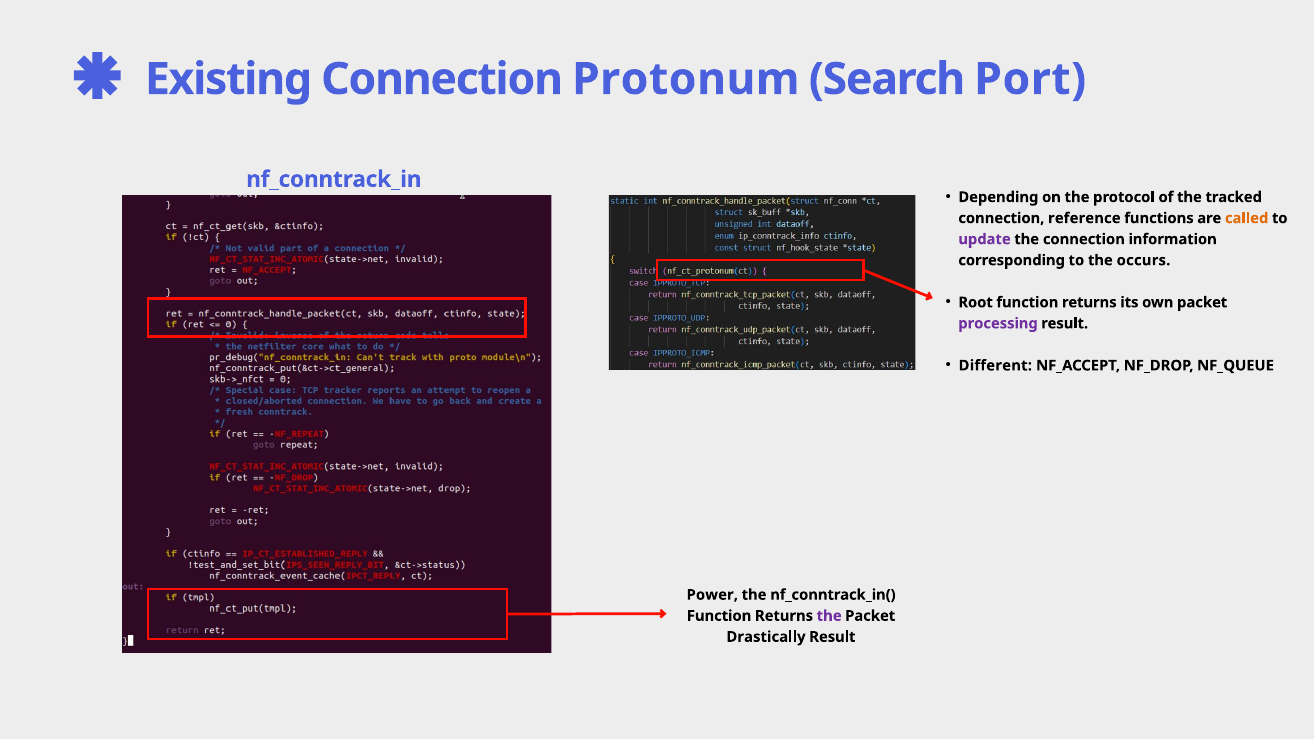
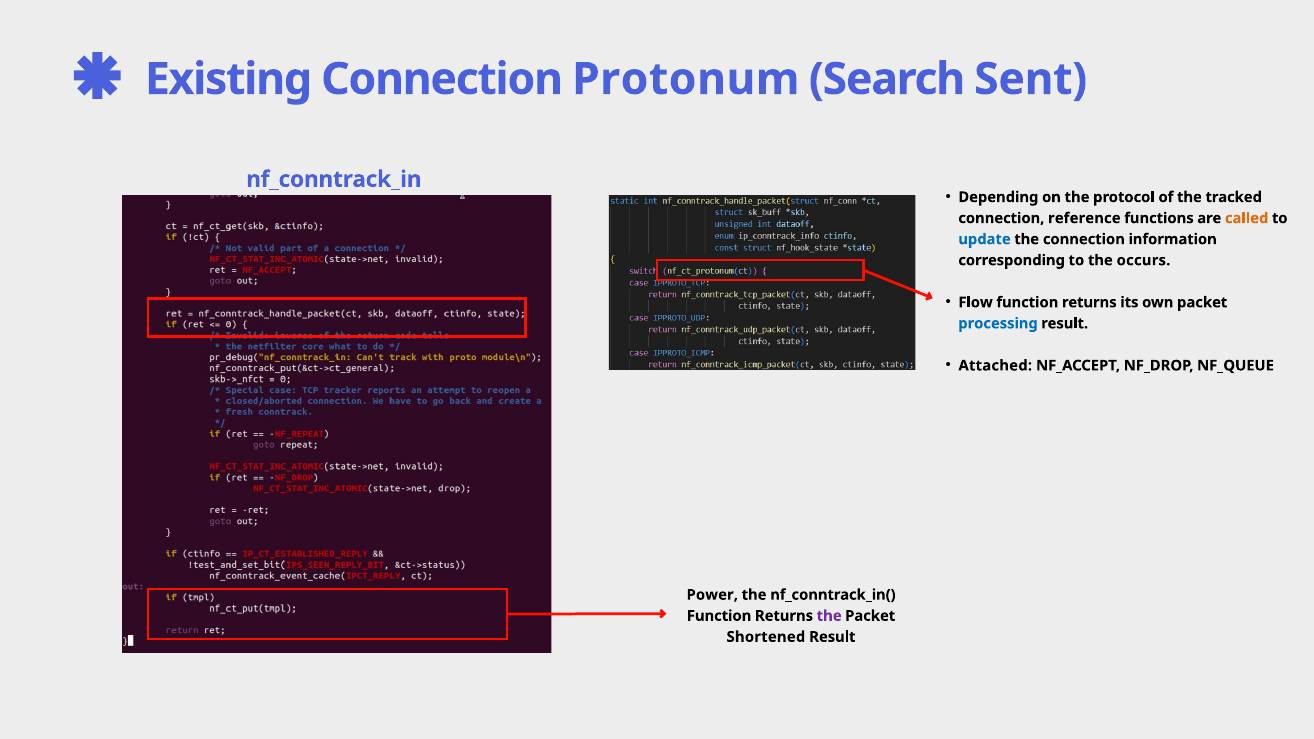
Port: Port -> Sent
update colour: purple -> blue
Root: Root -> Flow
processing colour: purple -> blue
Different: Different -> Attached
Drastically: Drastically -> Shortened
